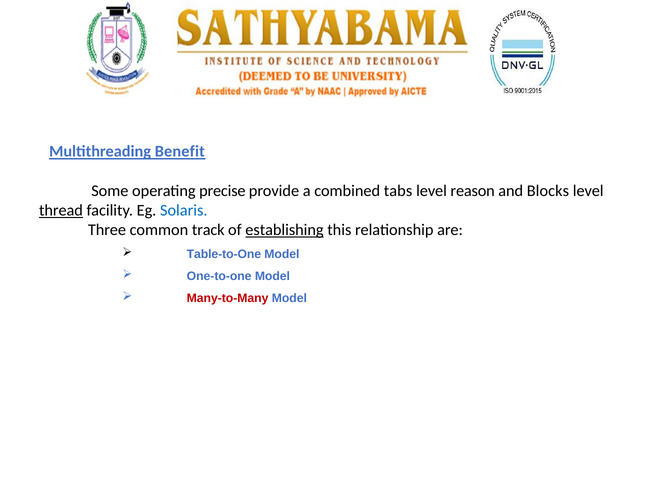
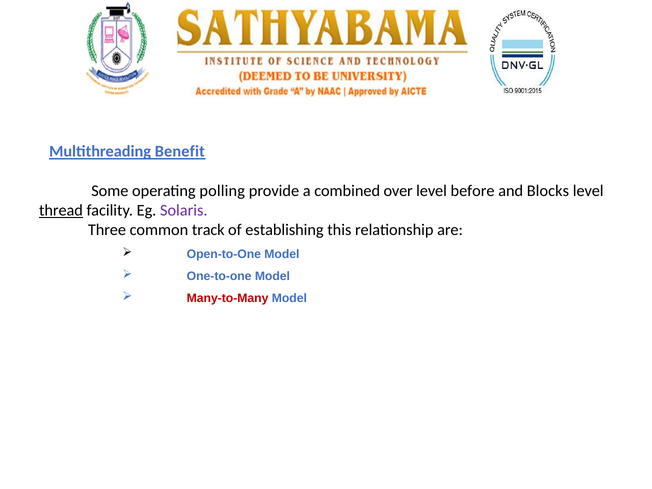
precise: precise -> polling
tabs: tabs -> over
reason: reason -> before
Solaris colour: blue -> purple
establishing underline: present -> none
Table-to-One: Table-to-One -> Open-to-One
